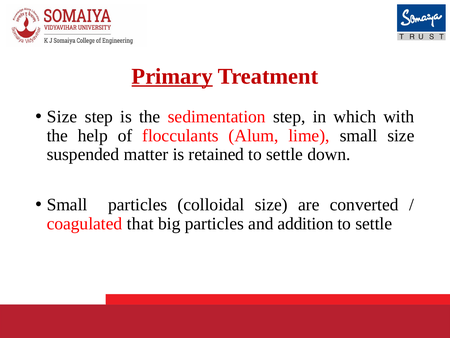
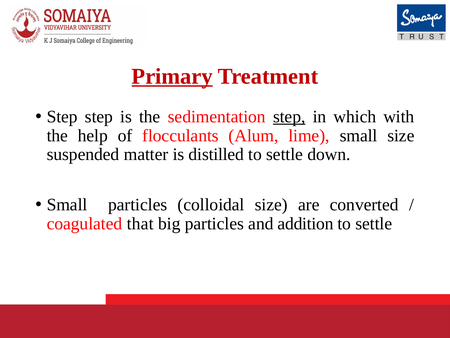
Size at (62, 116): Size -> Step
step at (289, 116) underline: none -> present
retained: retained -> distilled
